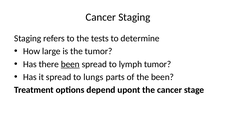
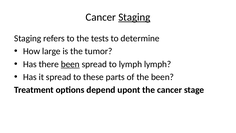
Staging at (134, 17) underline: none -> present
lymph tumor: tumor -> lymph
lungs: lungs -> these
